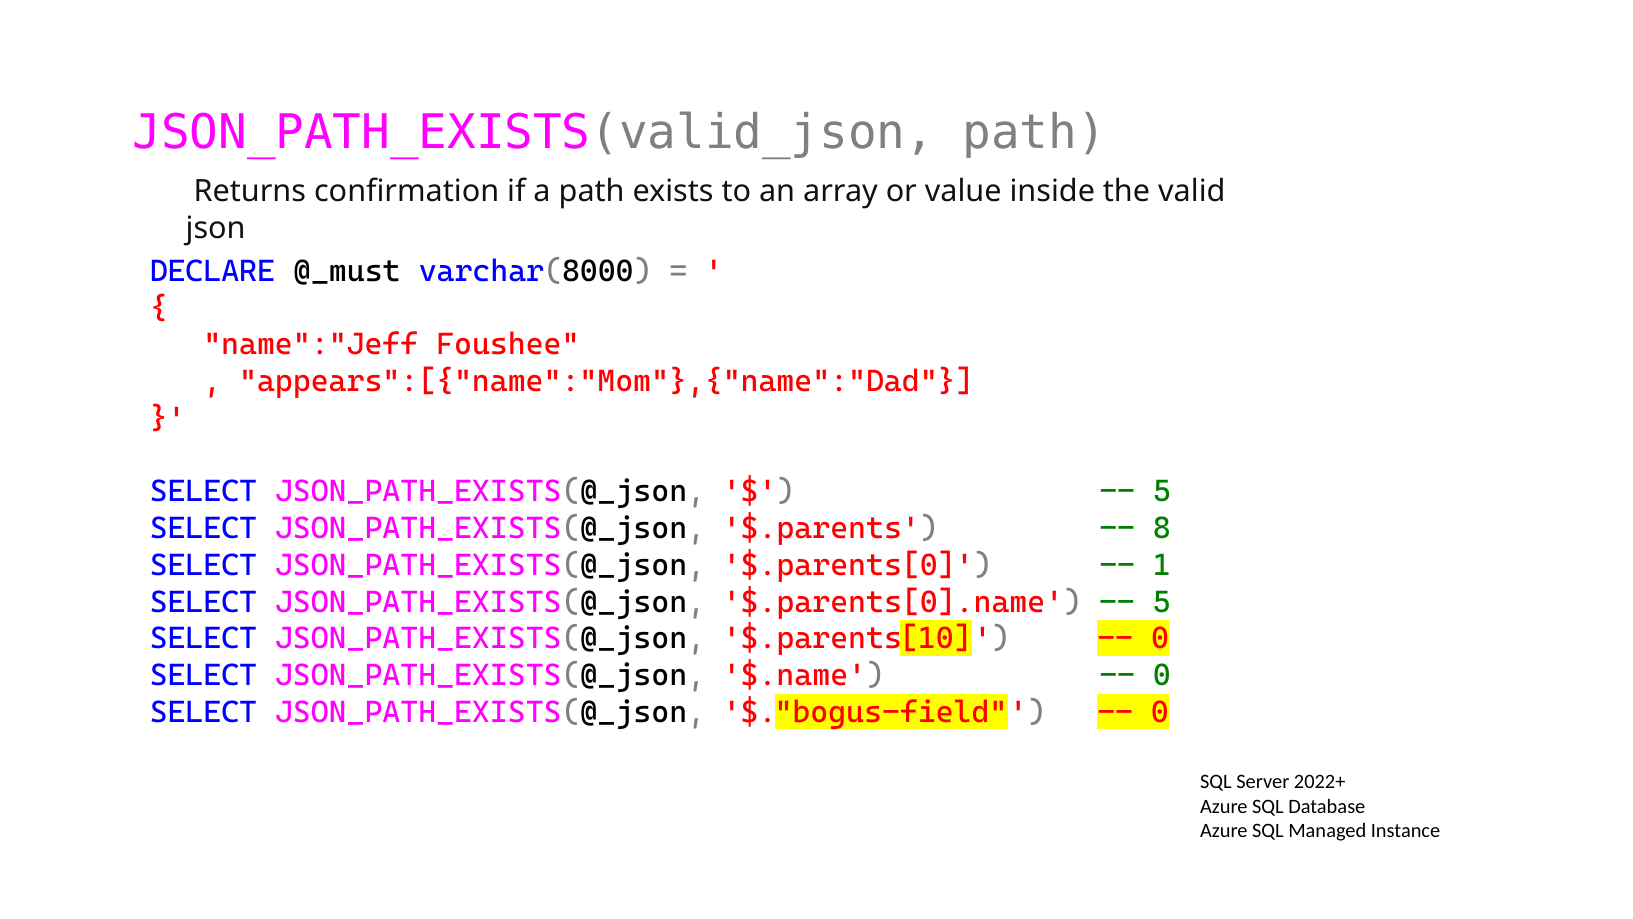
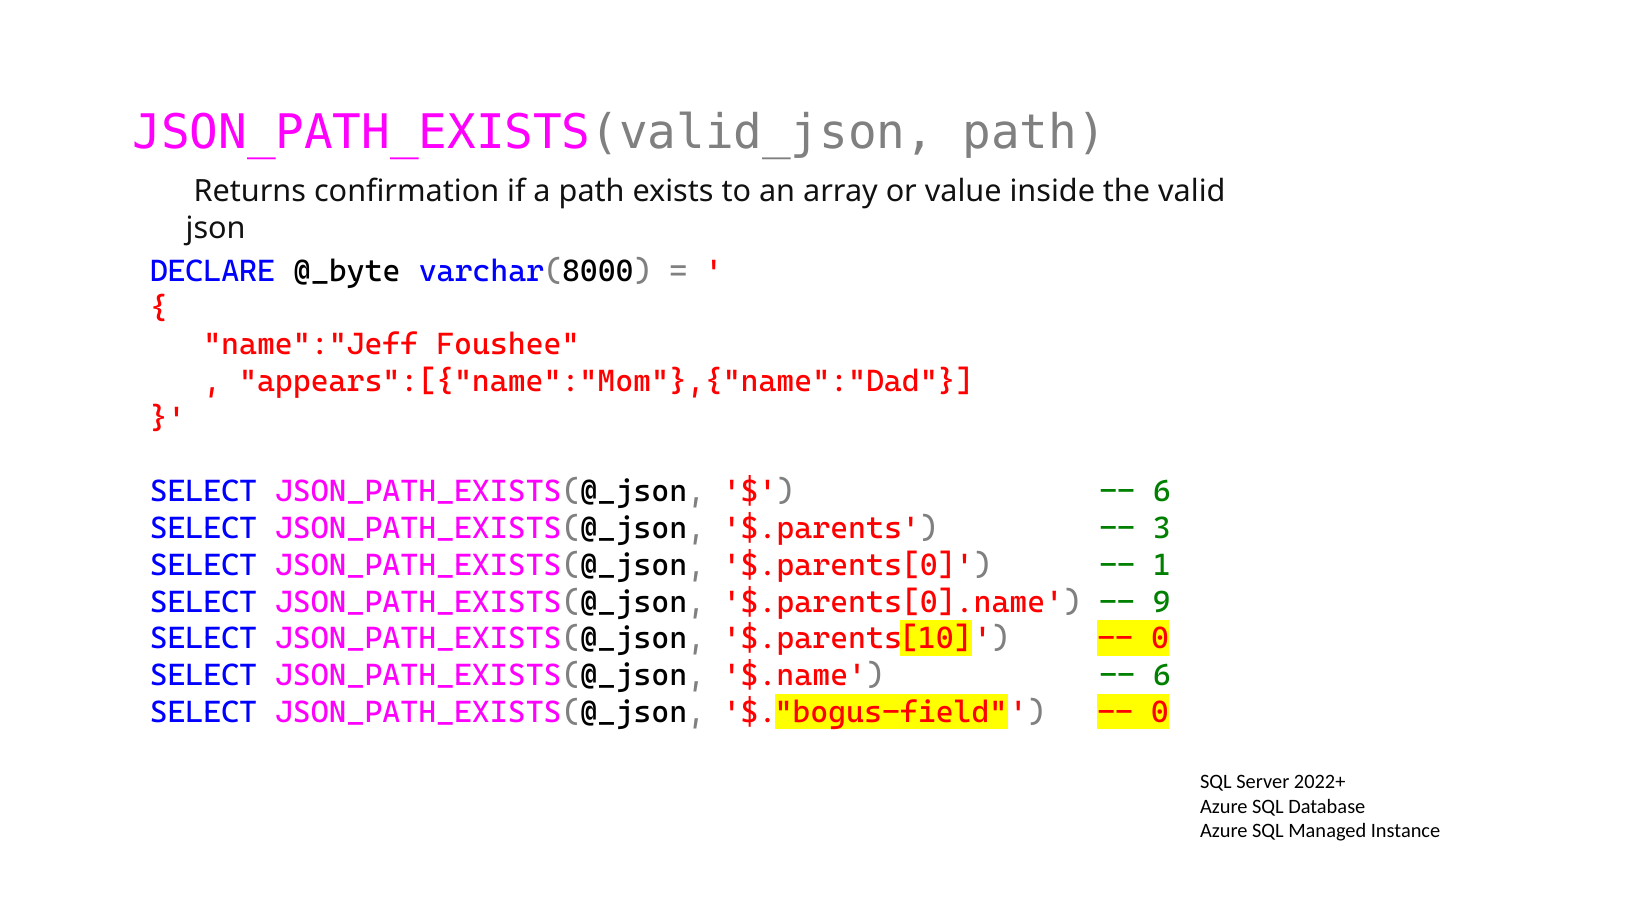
@_must: @_must -> @_byte
5 at (1162, 492): 5 -> 6
8: 8 -> 3
5 at (1162, 602): 5 -> 9
0 at (1162, 675): 0 -> 6
